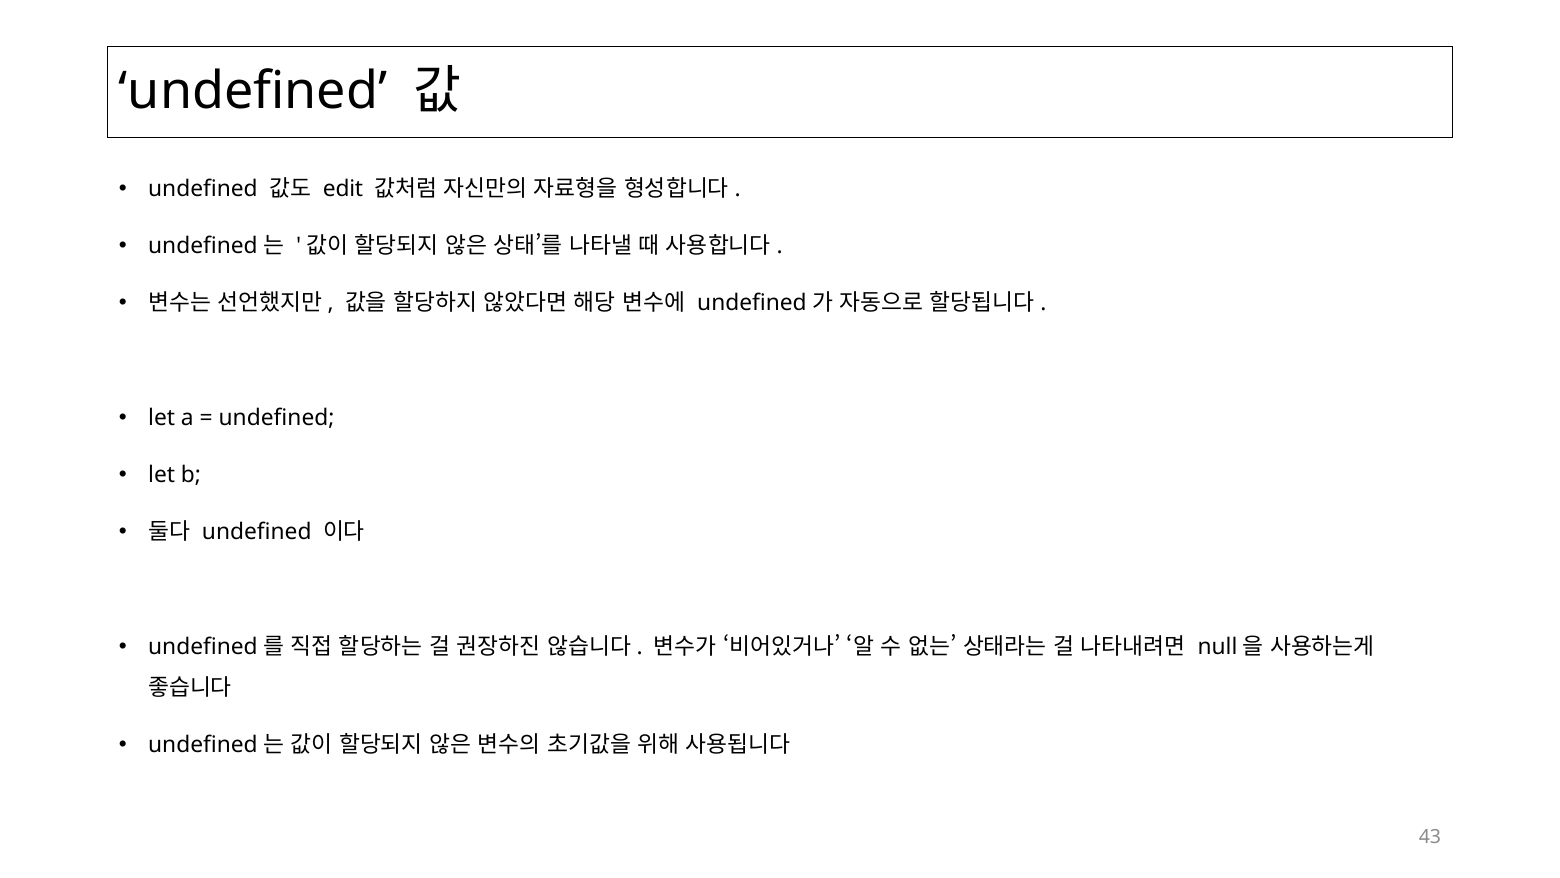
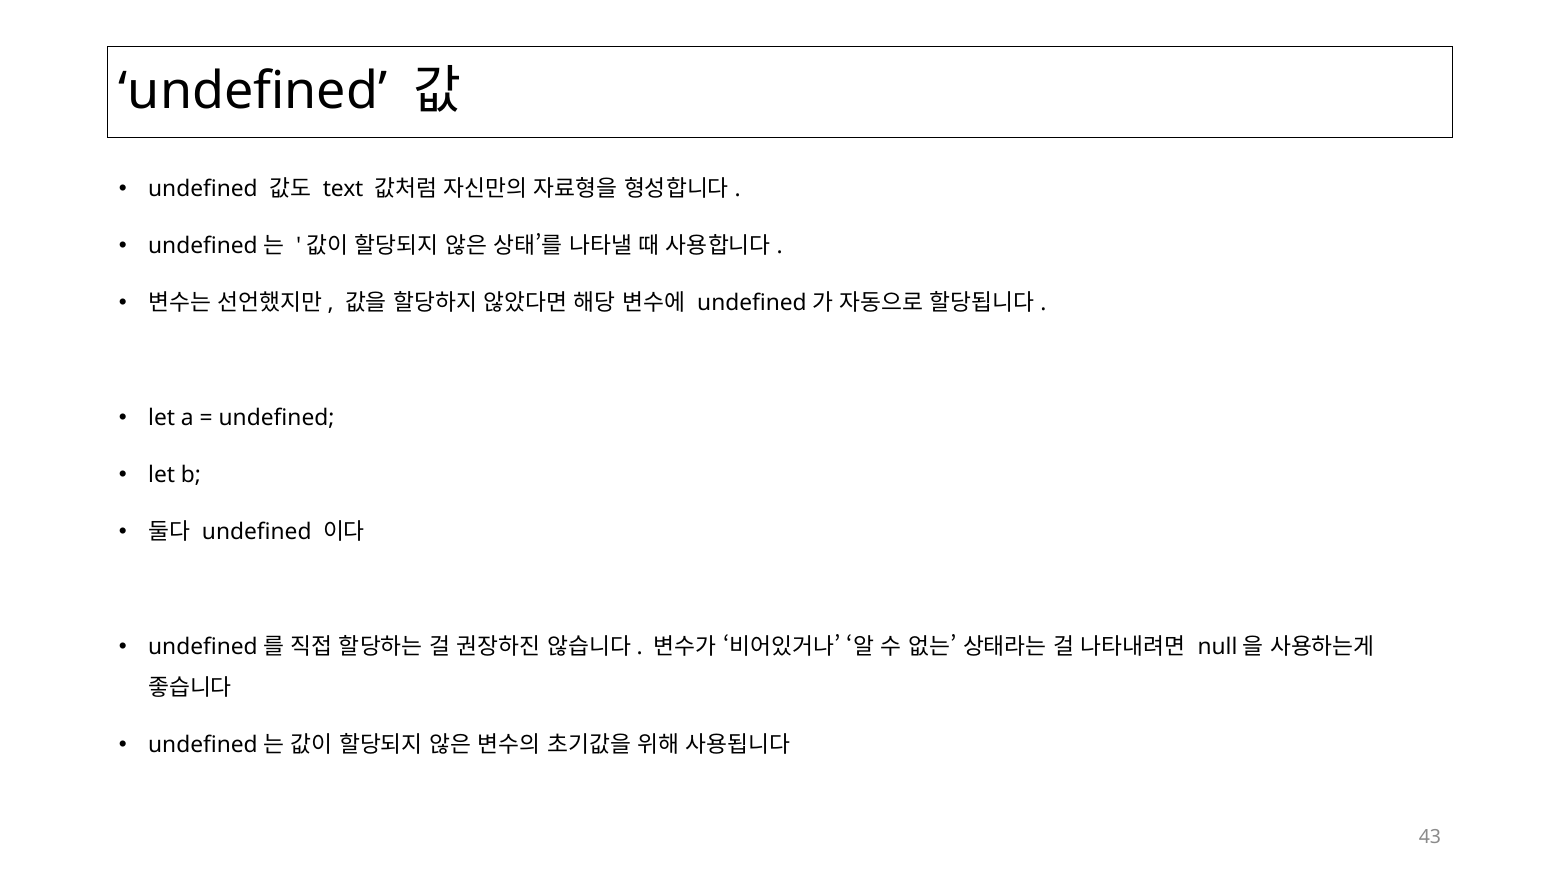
edit: edit -> text
